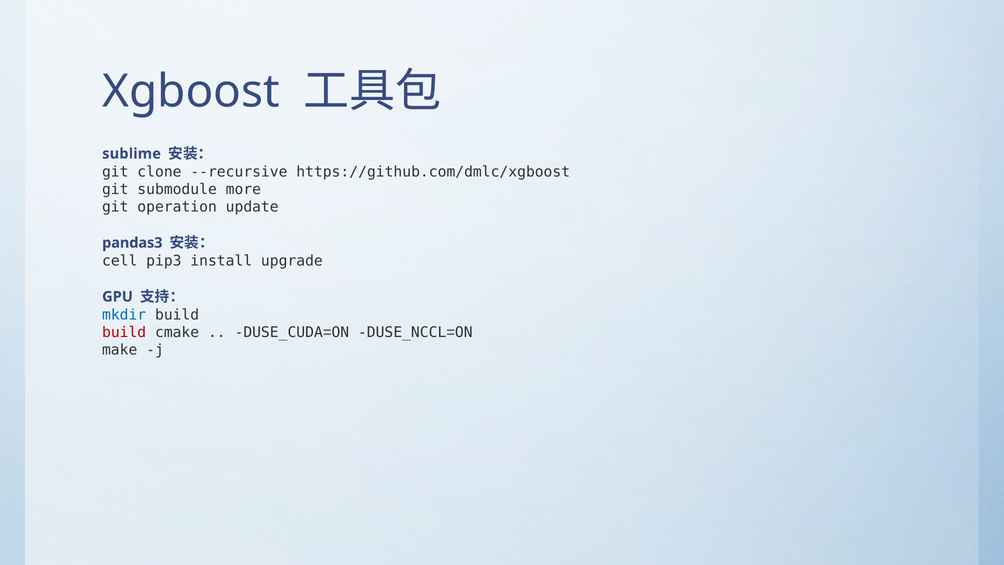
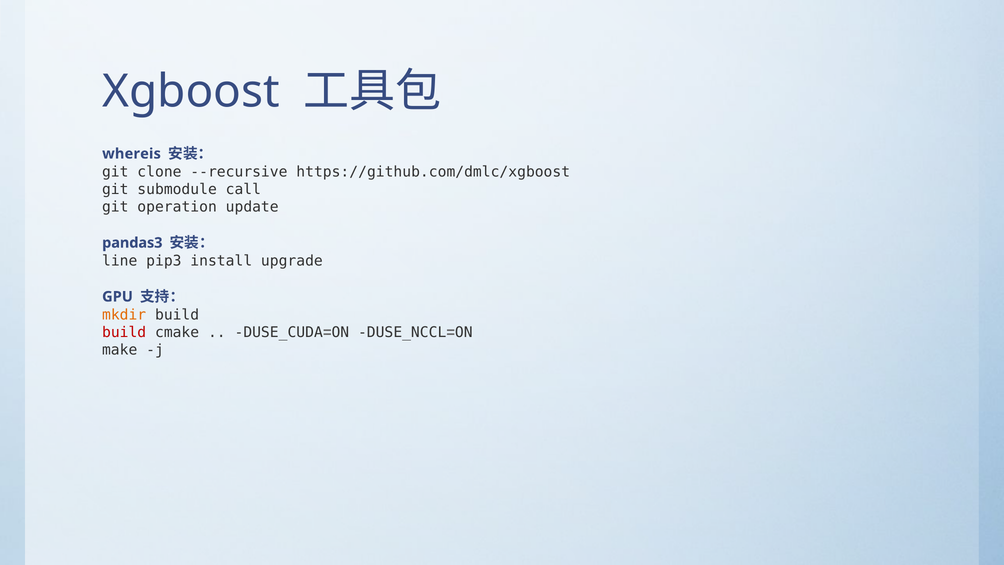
sublime: sublime -> whereis
more: more -> call
cell: cell -> line
mkdir colour: blue -> orange
